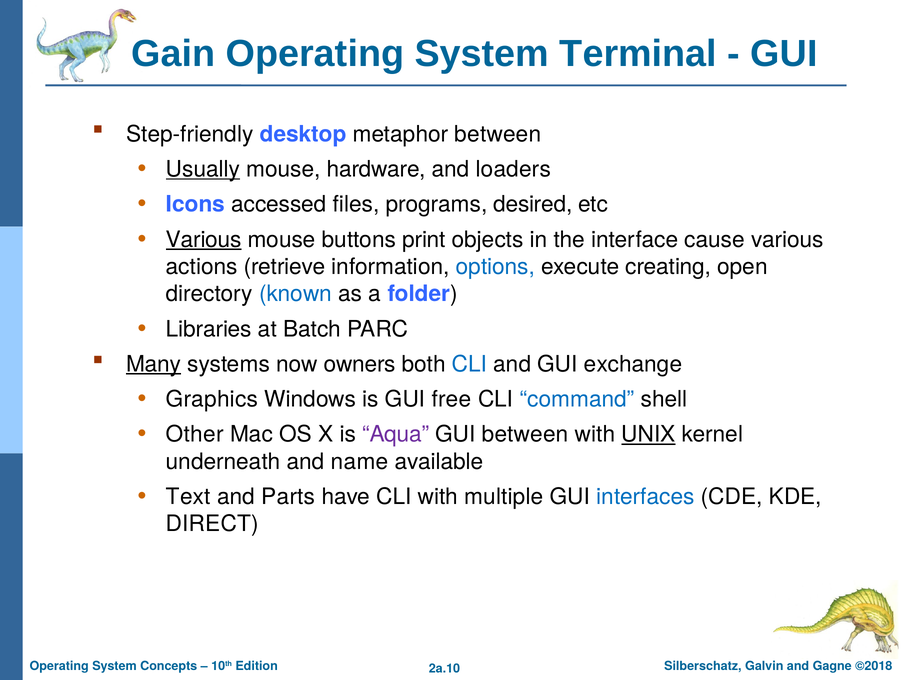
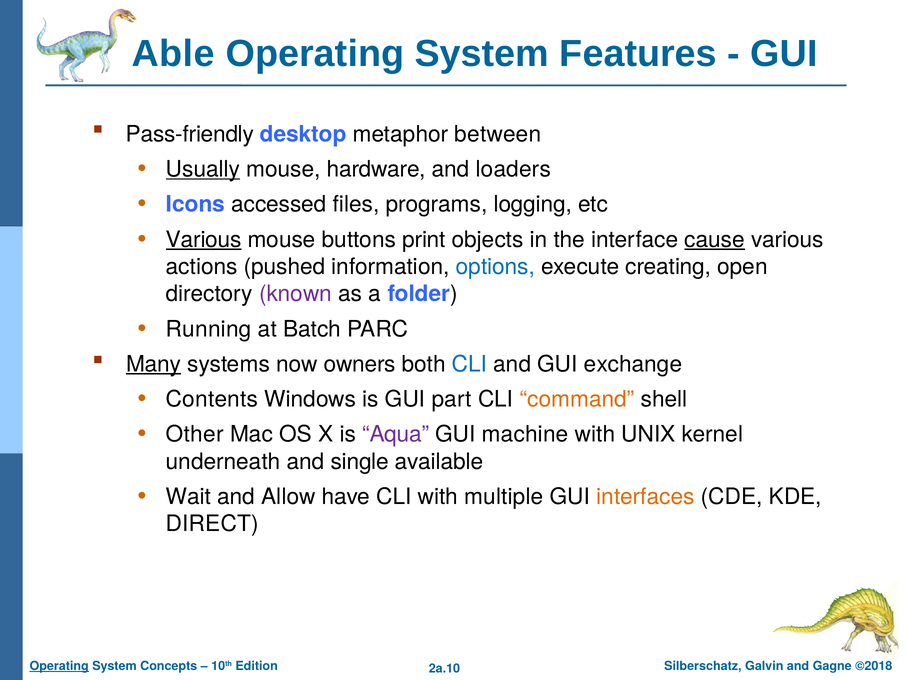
Gain: Gain -> Able
Terminal: Terminal -> Features
Step-friendly: Step-friendly -> Pass-friendly
desired: desired -> logging
cause underline: none -> present
retrieve: retrieve -> pushed
known colour: blue -> purple
Libraries: Libraries -> Running
Graphics: Graphics -> Contents
free: free -> part
command colour: blue -> orange
GUI between: between -> machine
UNIX underline: present -> none
name: name -> single
Text: Text -> Wait
Parts: Parts -> Allow
interfaces colour: blue -> orange
Operating at (59, 666) underline: none -> present
